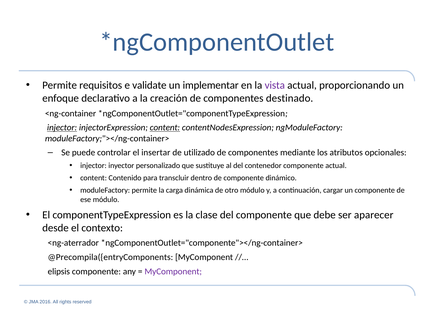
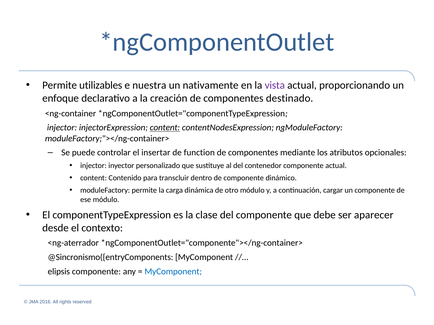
requisitos: requisitos -> utilizables
validate: validate -> nuestra
implementar: implementar -> nativamente
injector at (62, 128) underline: present -> none
utilizado: utilizado -> function
@Precompila({entryComponents: @Precompila({entryComponents -> @Sincronismo({entryComponents
MyComponent at (173, 272) colour: purple -> blue
